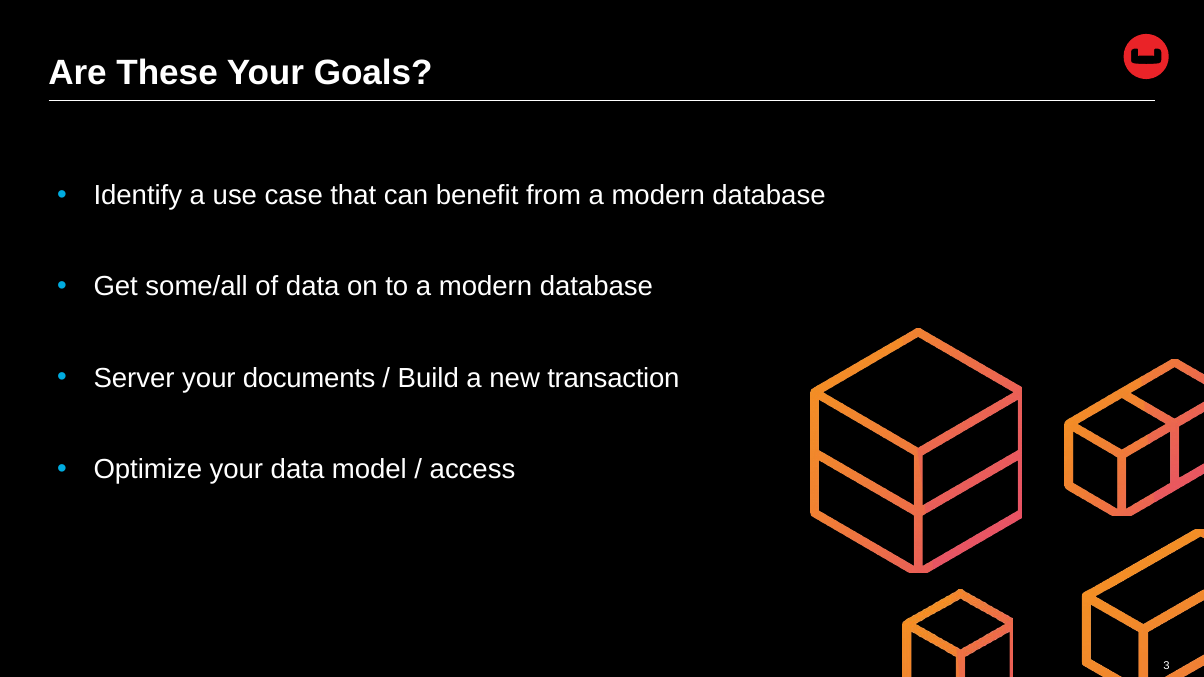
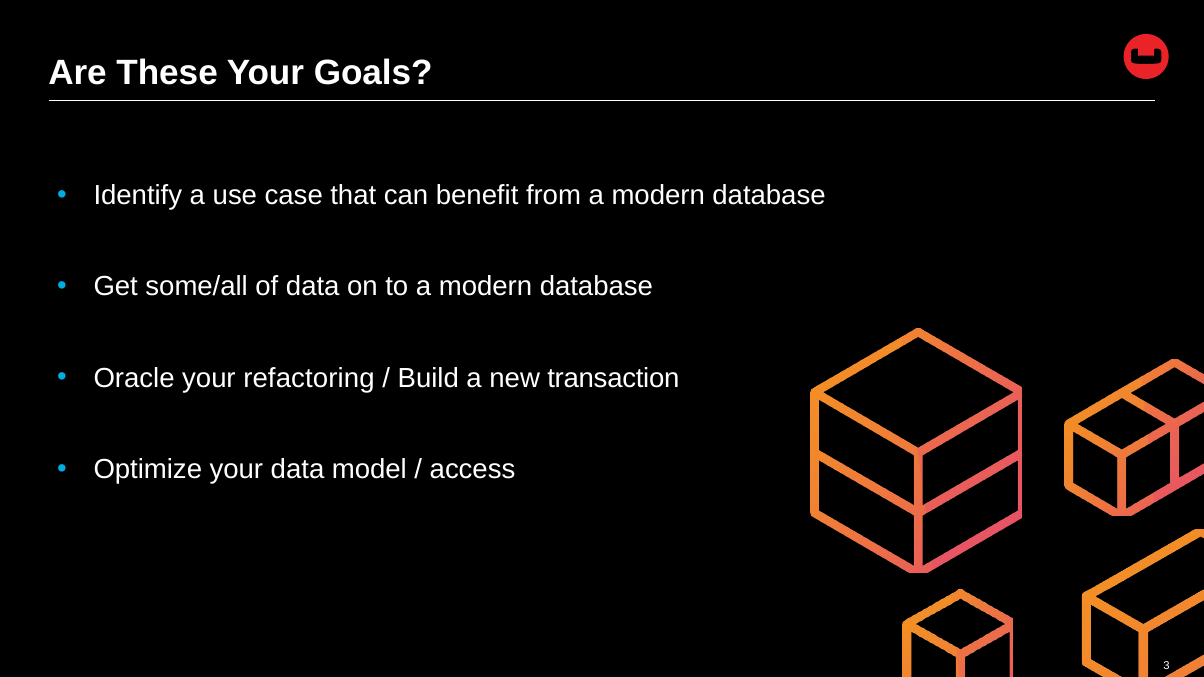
Server: Server -> Oracle
documents: documents -> refactoring
